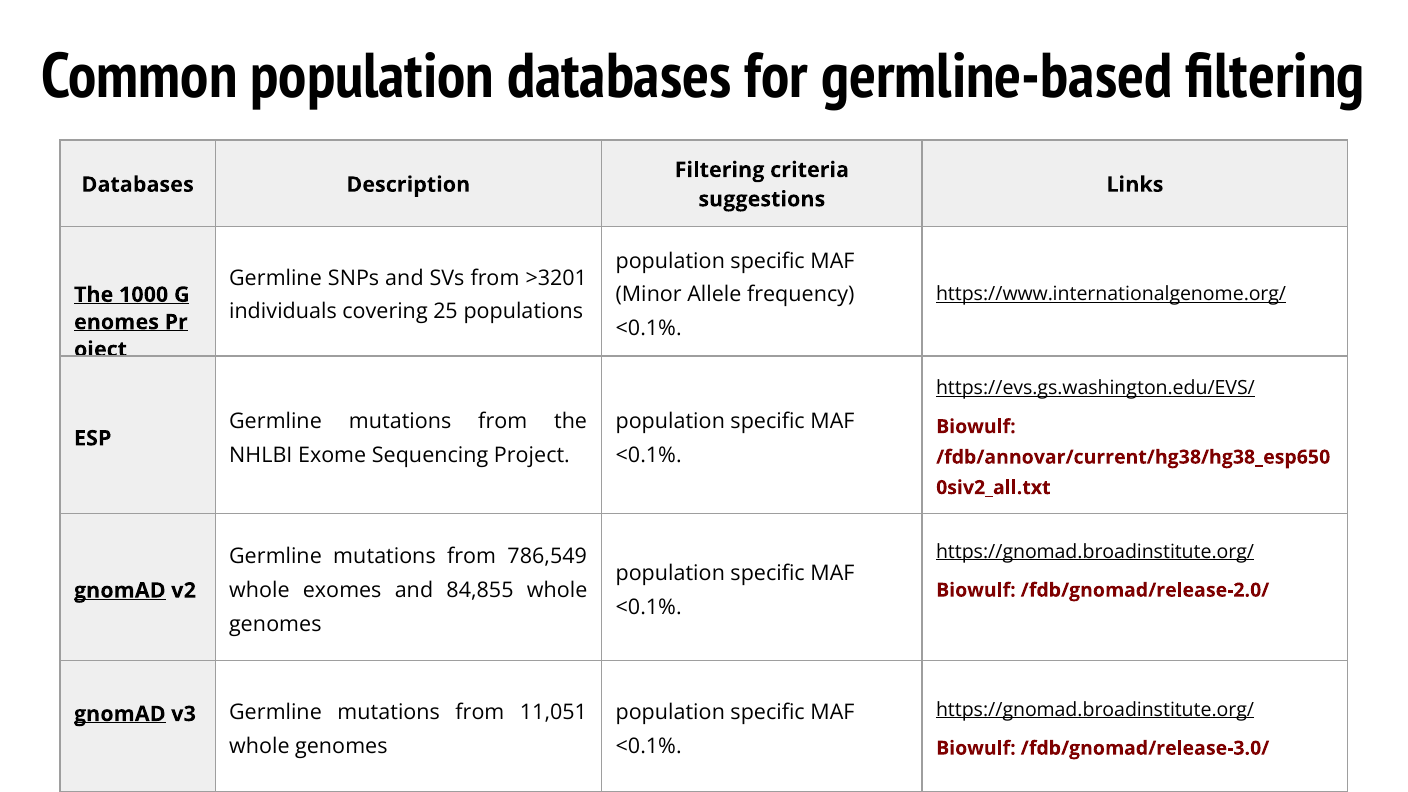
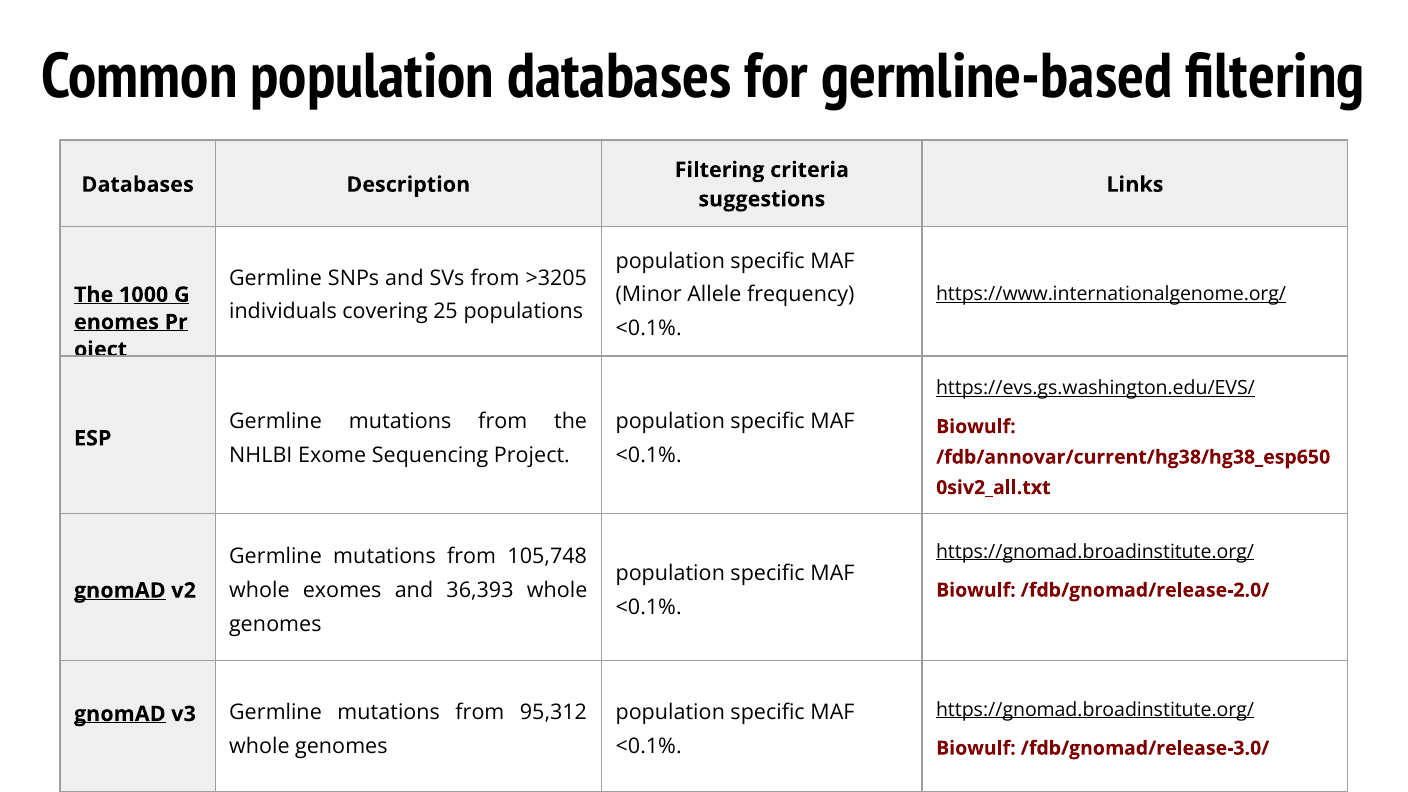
>3201: >3201 -> >3205
786,549: 786,549 -> 105,748
84,855: 84,855 -> 36,393
11,051: 11,051 -> 95,312
